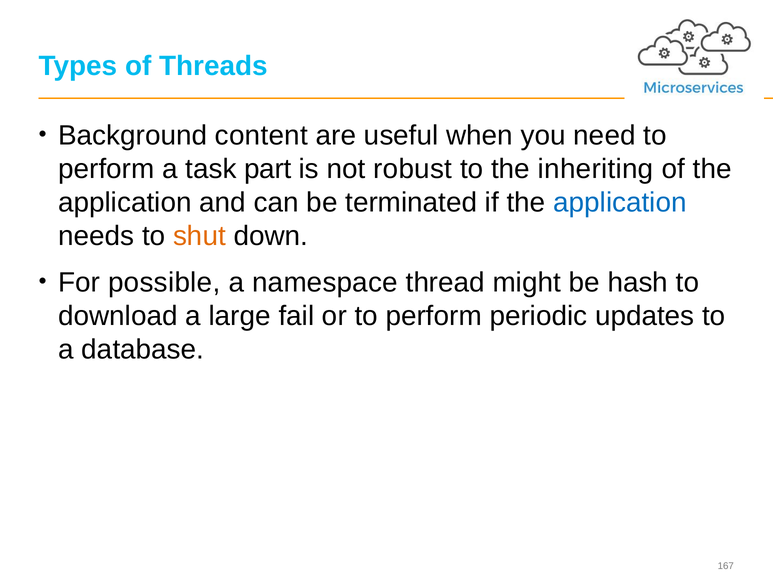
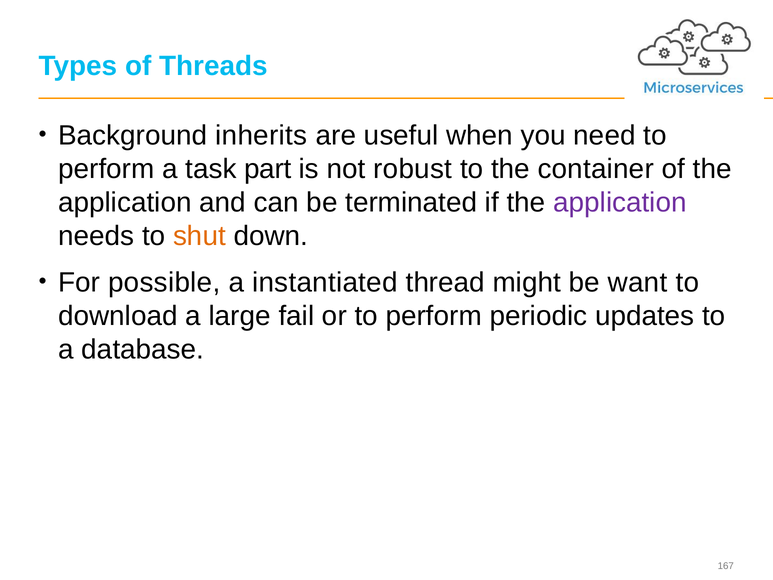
content: content -> inherits
inheriting: inheriting -> container
application at (620, 202) colour: blue -> purple
namespace: namespace -> instantiated
hash: hash -> want
